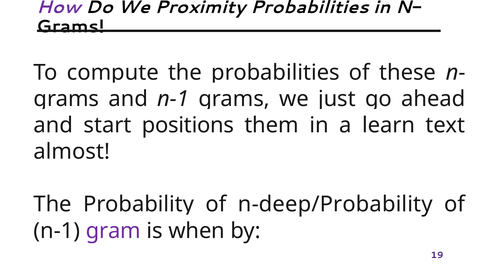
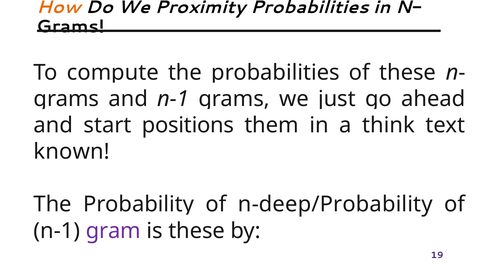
How colour: purple -> orange
learn: learn -> think
almost: almost -> known
is when: when -> these
